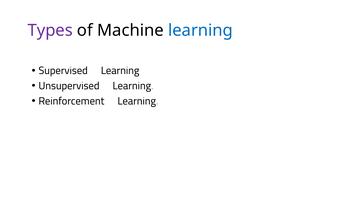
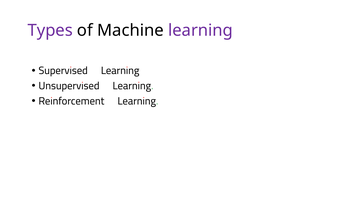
learning colour: blue -> purple
